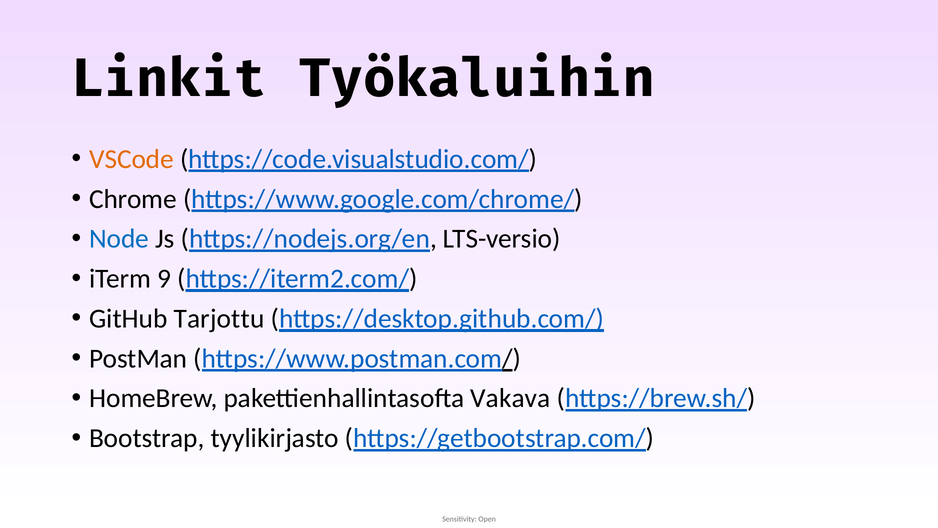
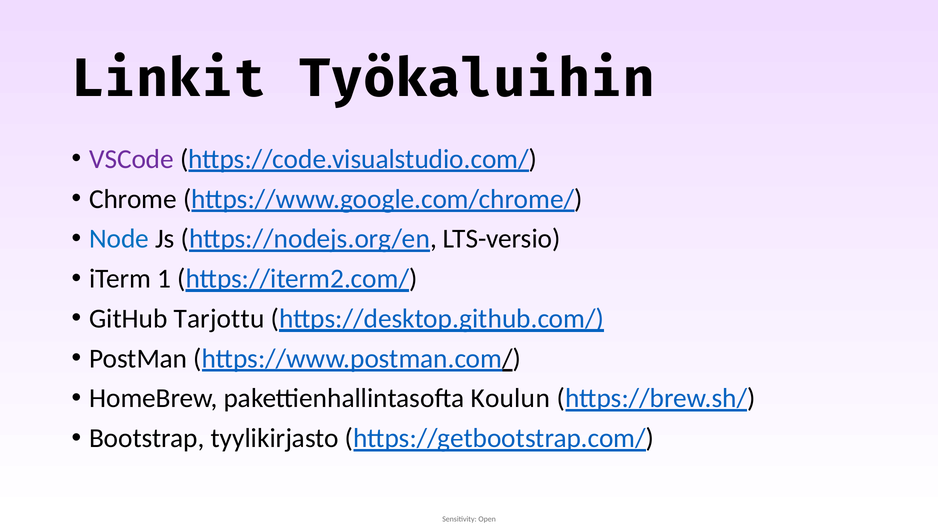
VSCode colour: orange -> purple
9: 9 -> 1
Vakava: Vakava -> Koulun
